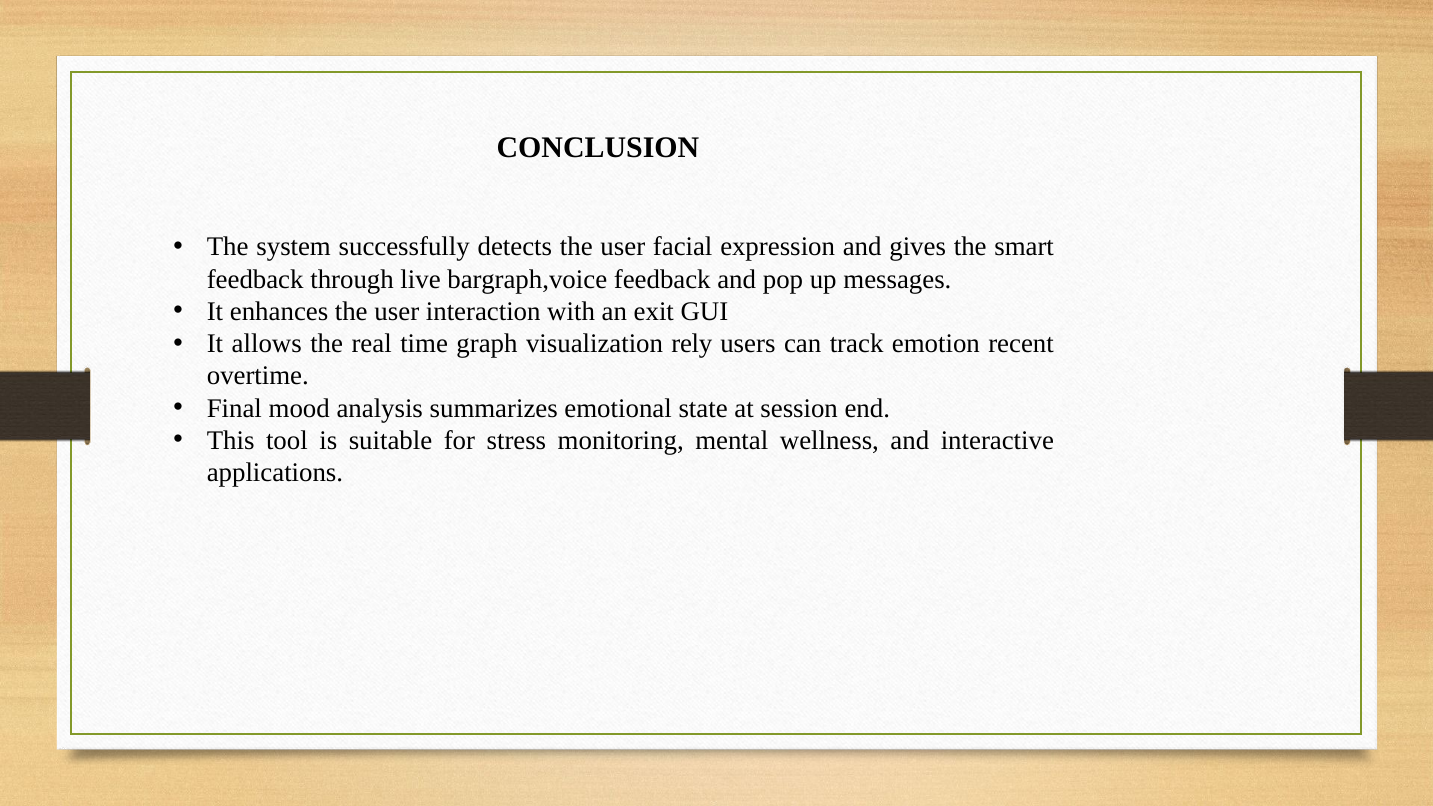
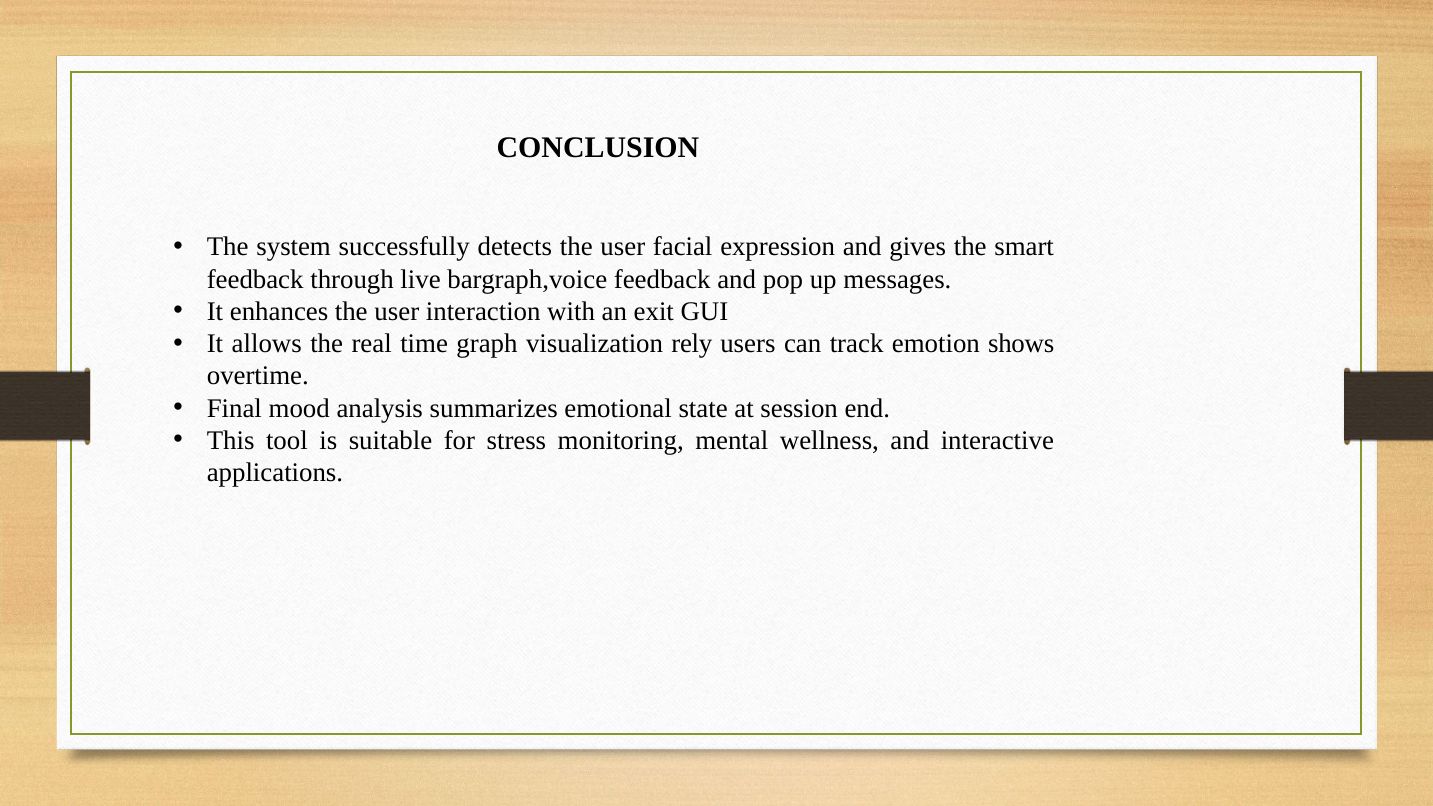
recent: recent -> shows
